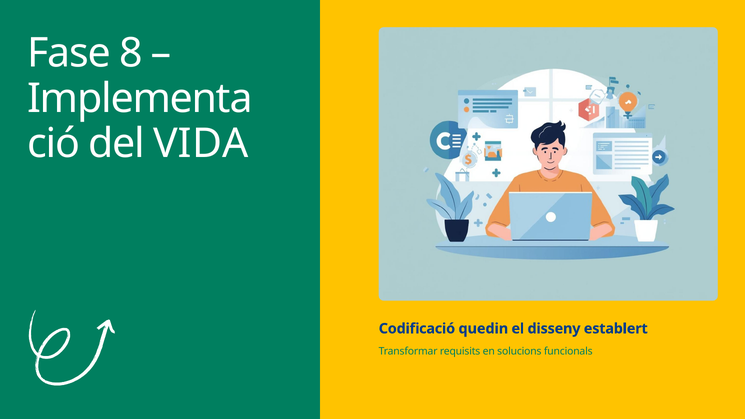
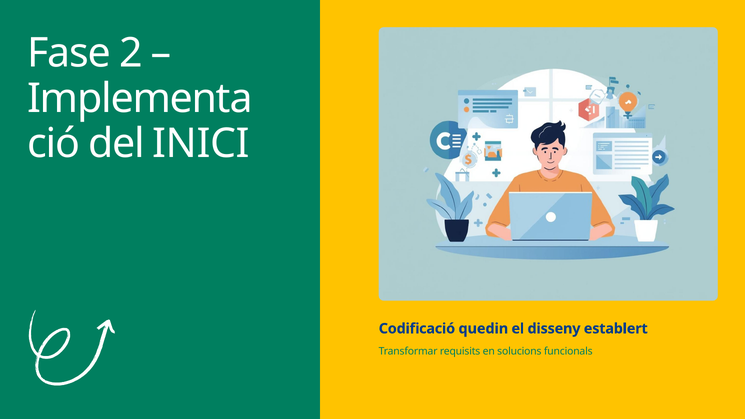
8: 8 -> 2
VIDA: VIDA -> INICI
